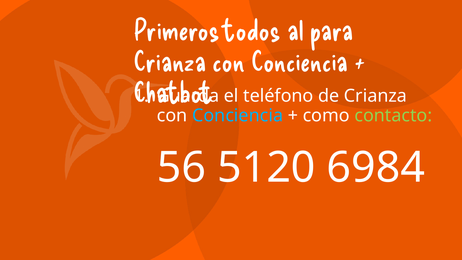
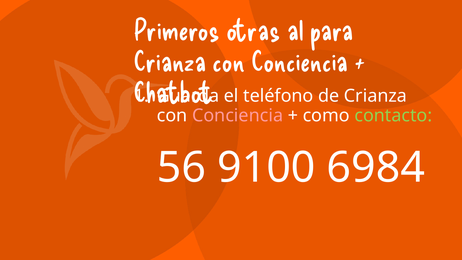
todos: todos -> otras
Conciencia at (238, 115) colour: light blue -> pink
5120: 5120 -> 9100
